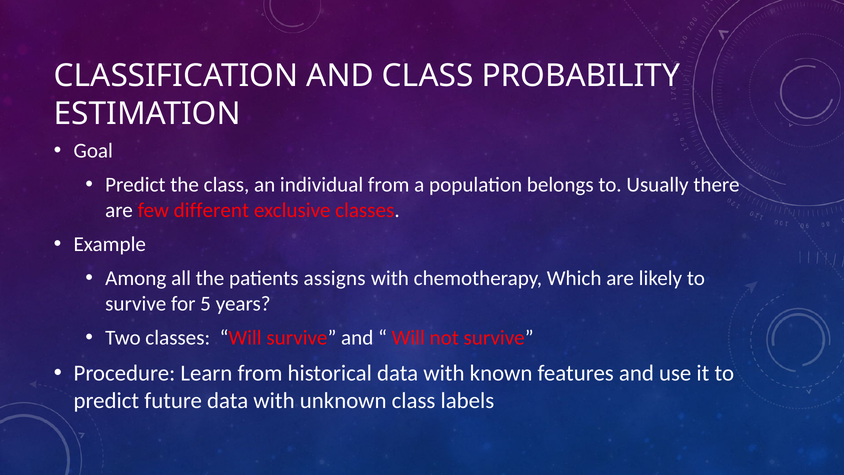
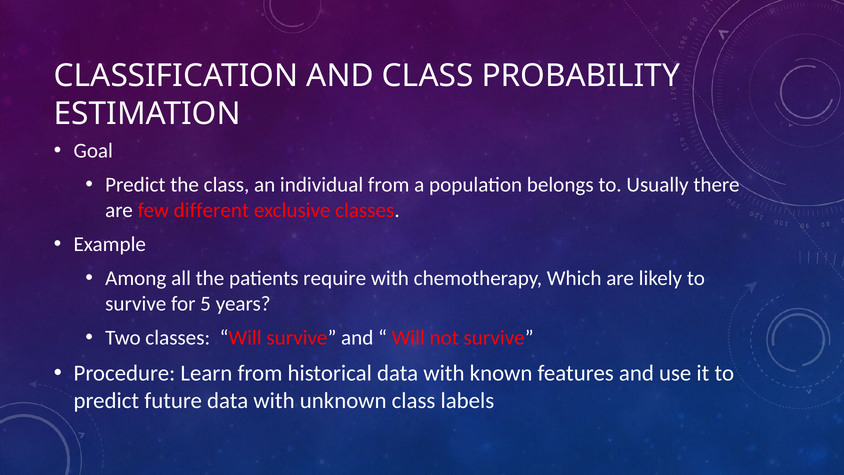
assigns: assigns -> require
